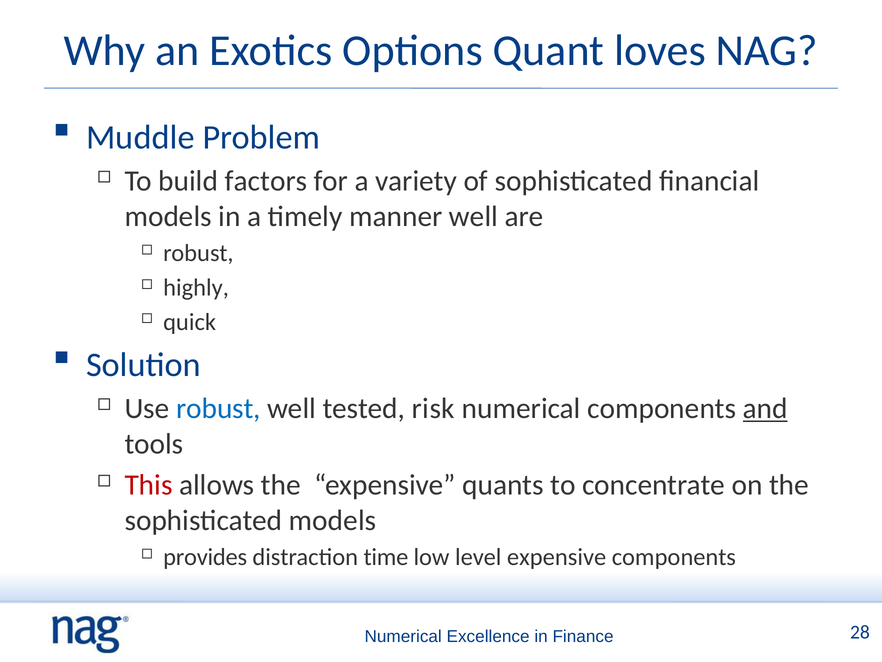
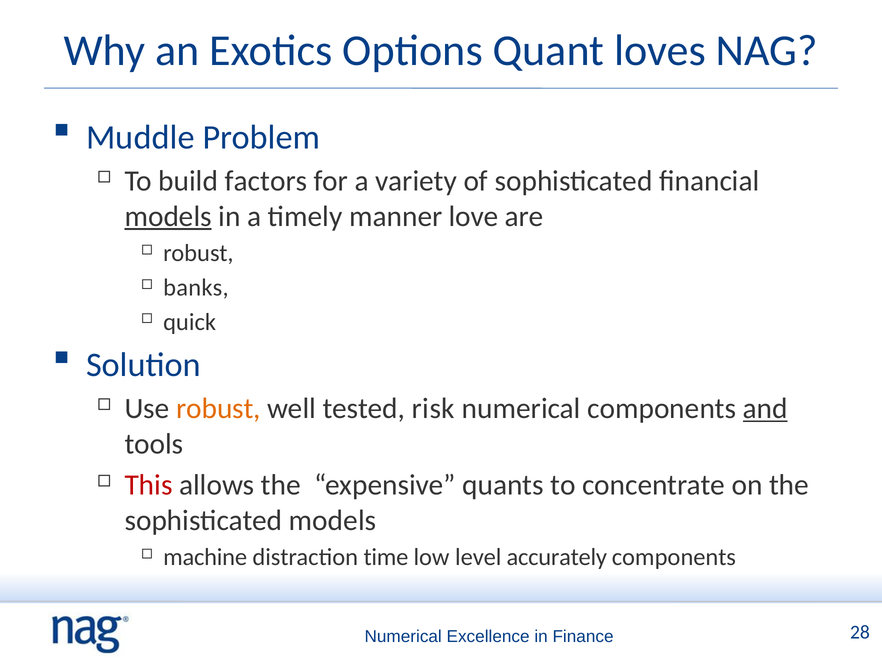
models at (168, 216) underline: none -> present
manner well: well -> love
highly: highly -> banks
robust at (218, 408) colour: blue -> orange
provides: provides -> machine
level expensive: expensive -> accurately
